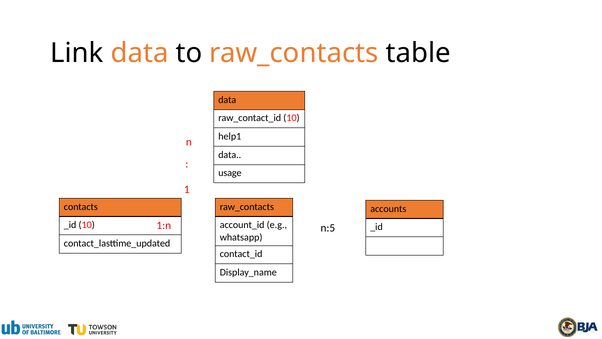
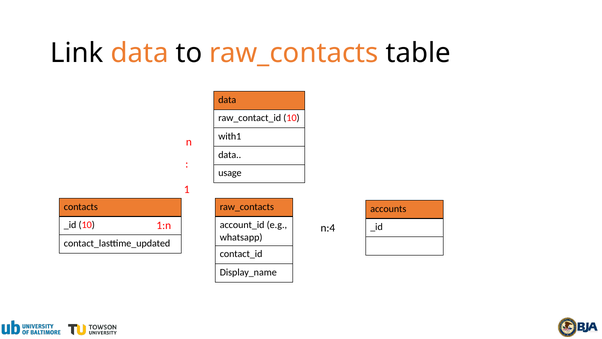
help1: help1 -> with1
n:5: n:5 -> n:4
